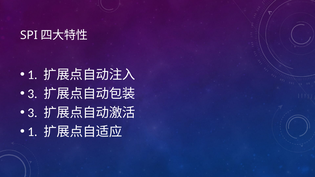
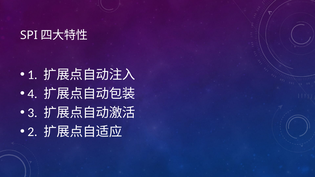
3 at (32, 94): 3 -> 4
1 at (32, 132): 1 -> 2
